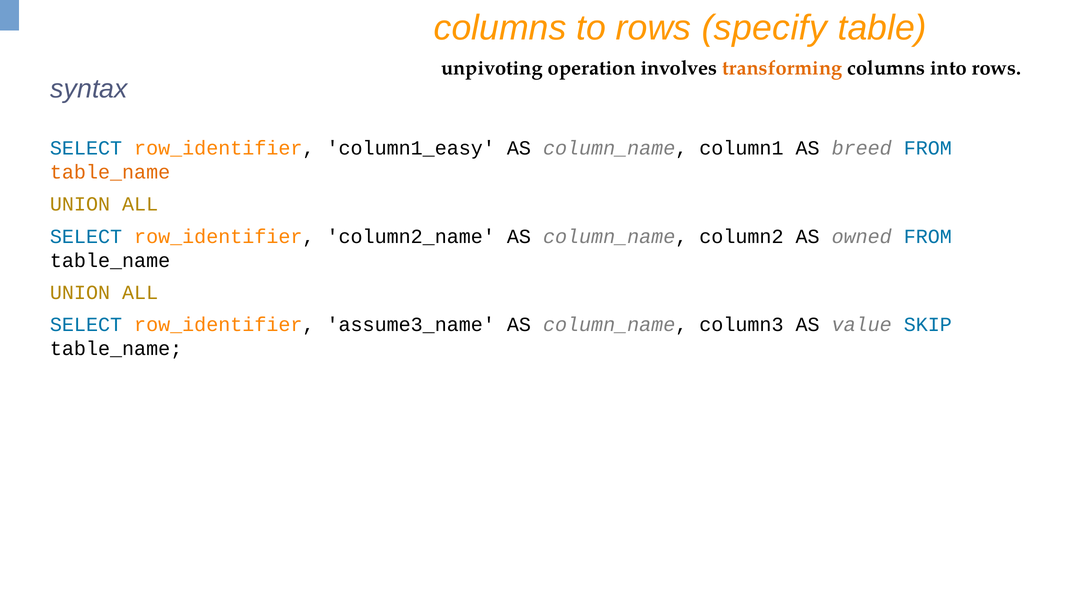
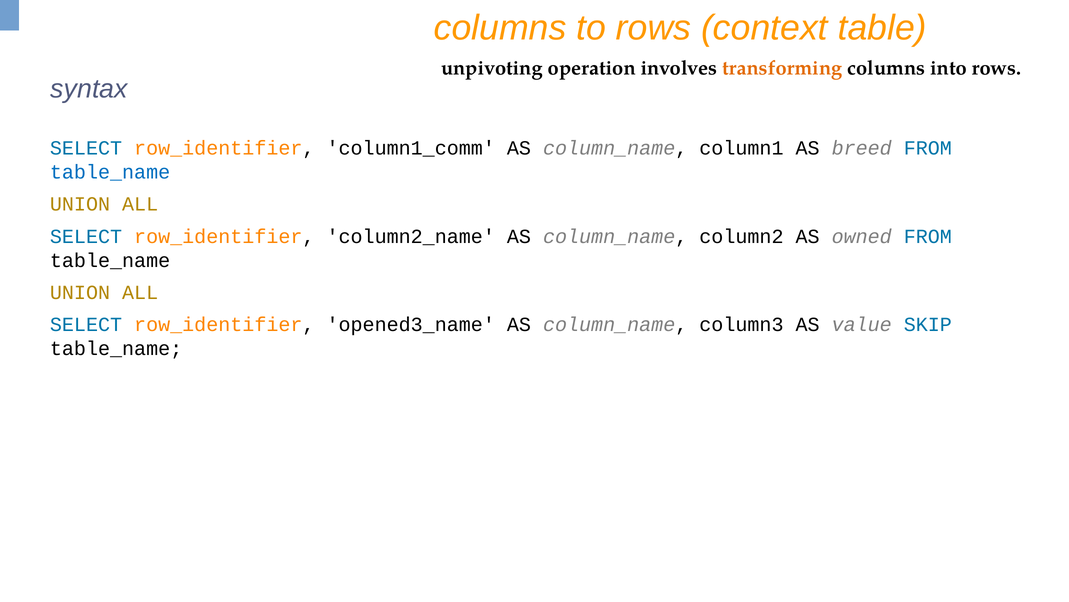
specify: specify -> context
column1_easy: column1_easy -> column1_comm
table_name at (110, 172) colour: orange -> blue
assume3_name: assume3_name -> opened3_name
